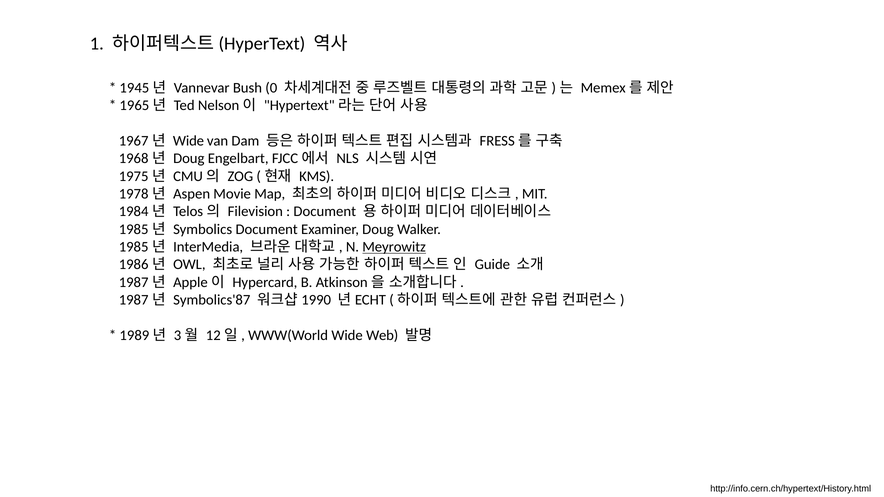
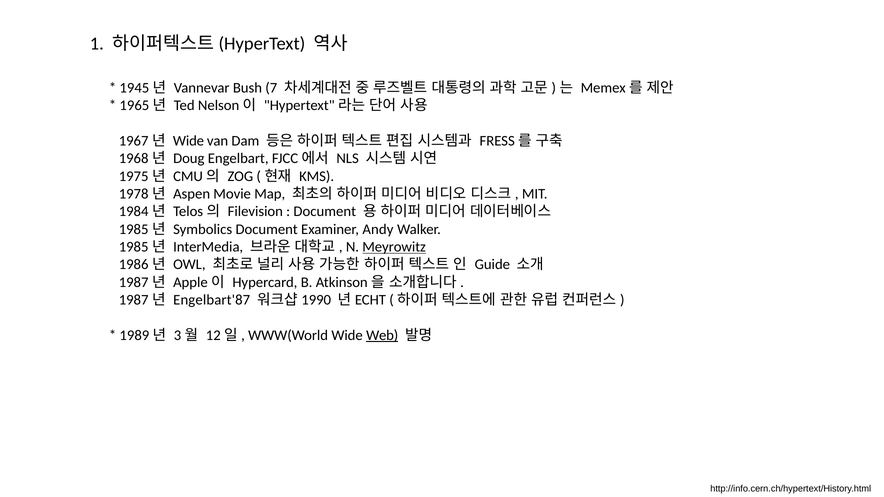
0: 0 -> 7
Examiner Doug: Doug -> Andy
Symbolics'87: Symbolics'87 -> Engelbart'87
Web underline: none -> present
